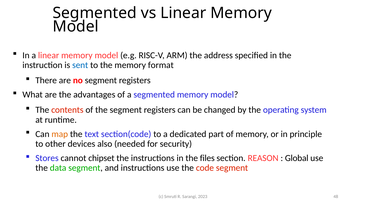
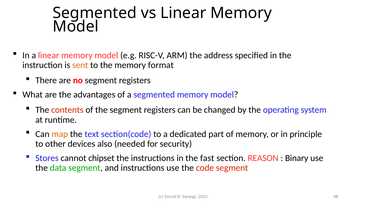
sent colour: blue -> orange
files: files -> fast
Global: Global -> Binary
